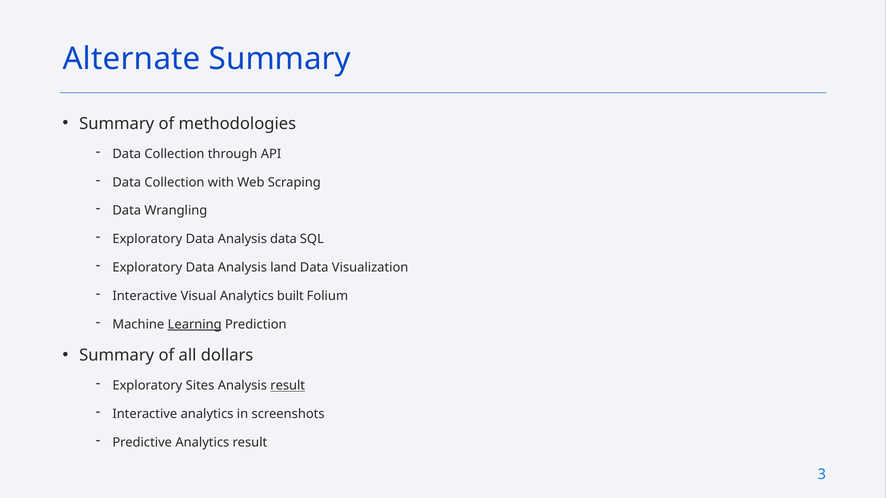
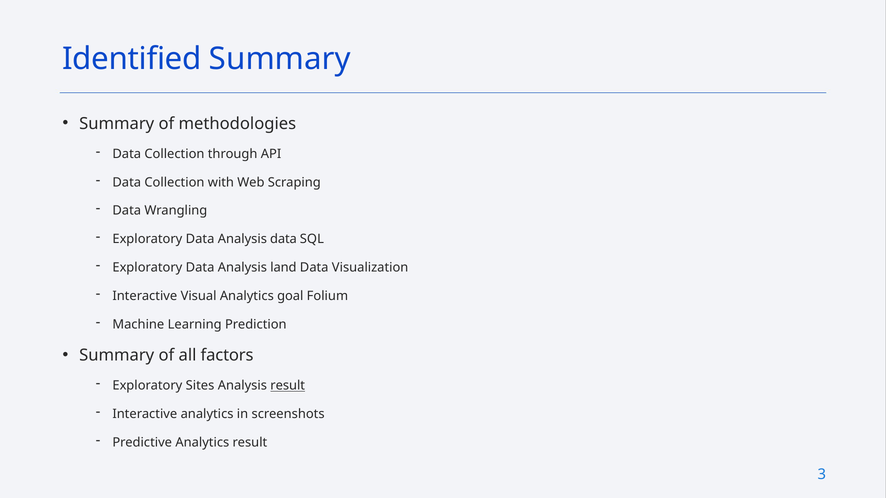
Alternate: Alternate -> Identified
built: built -> goal
Learning underline: present -> none
dollars: dollars -> factors
